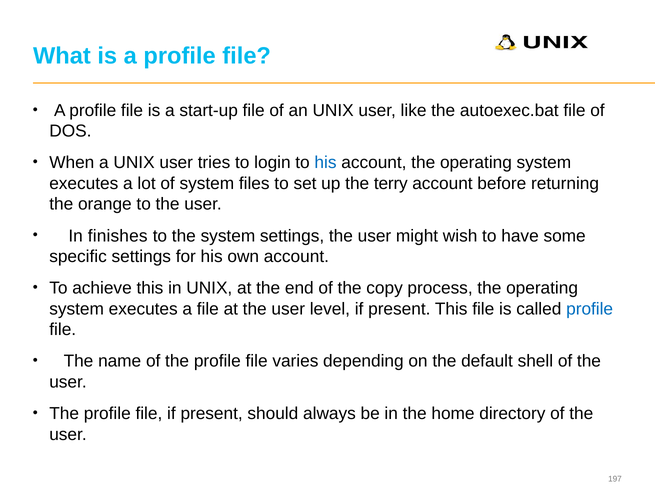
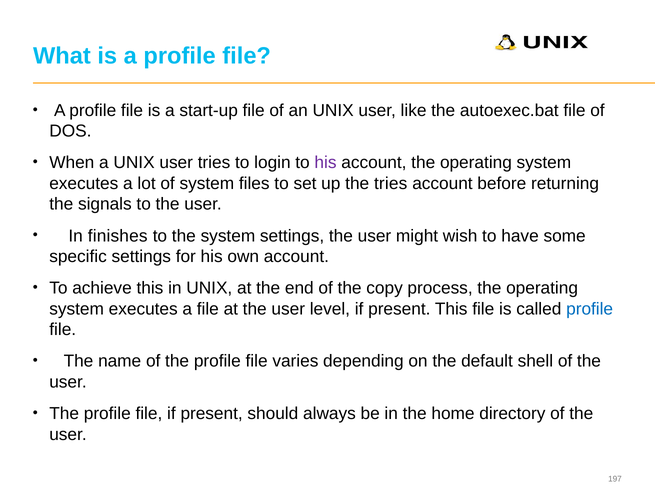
his at (326, 163) colour: blue -> purple
the terry: terry -> tries
orange: orange -> signals
